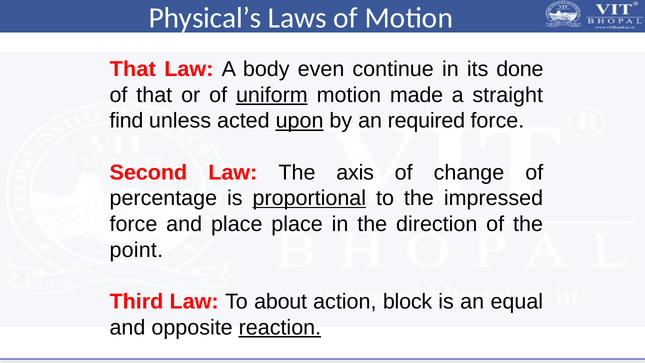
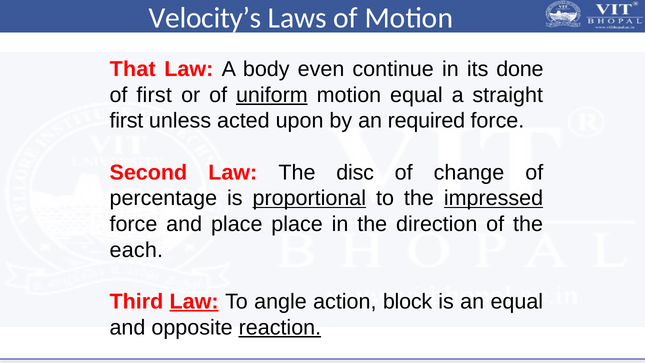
Physical’s: Physical’s -> Velocity’s
of that: that -> first
motion made: made -> equal
find at (126, 121): find -> first
upon underline: present -> none
axis: axis -> disc
impressed underline: none -> present
point: point -> each
Law at (194, 301) underline: none -> present
about: about -> angle
